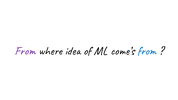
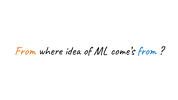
From at (25, 51) colour: purple -> orange
